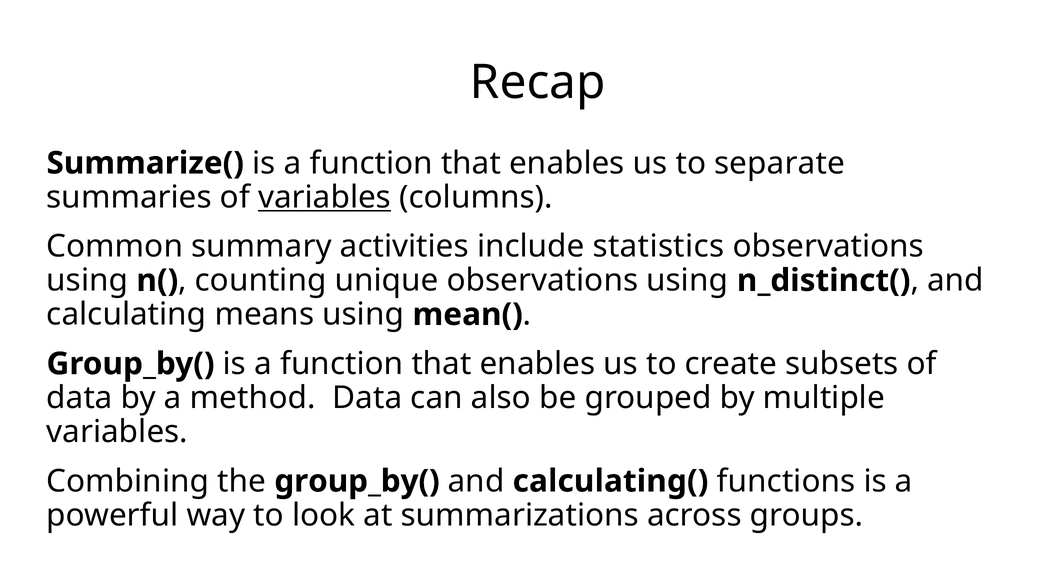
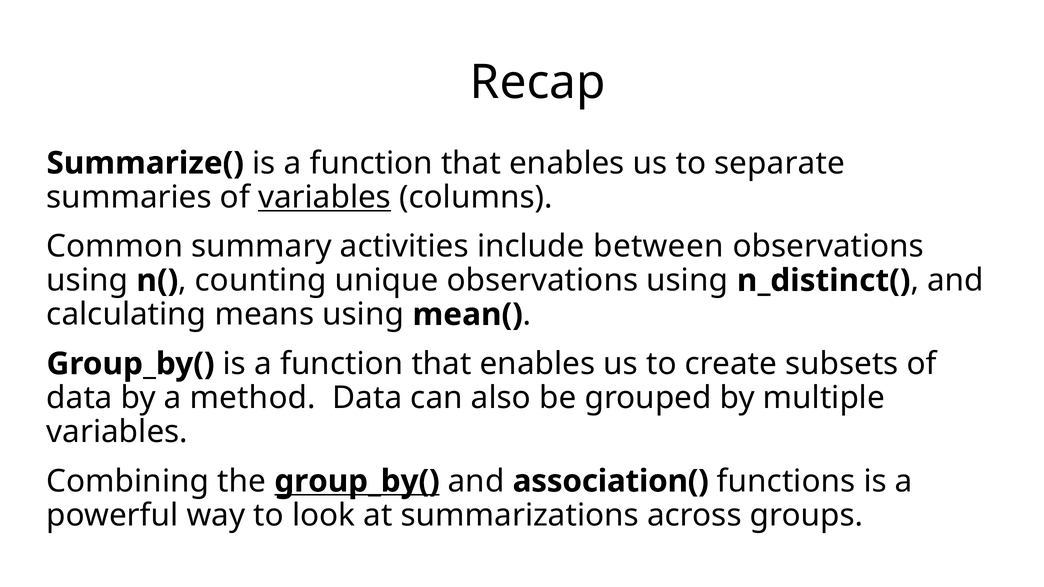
statistics: statistics -> between
group_by( at (357, 481) underline: none -> present
calculating(: calculating( -> association(
